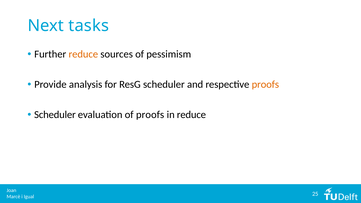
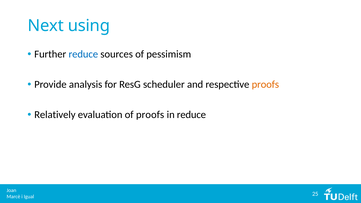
tasks: tasks -> using
reduce at (83, 54) colour: orange -> blue
Scheduler at (55, 115): Scheduler -> Relatively
